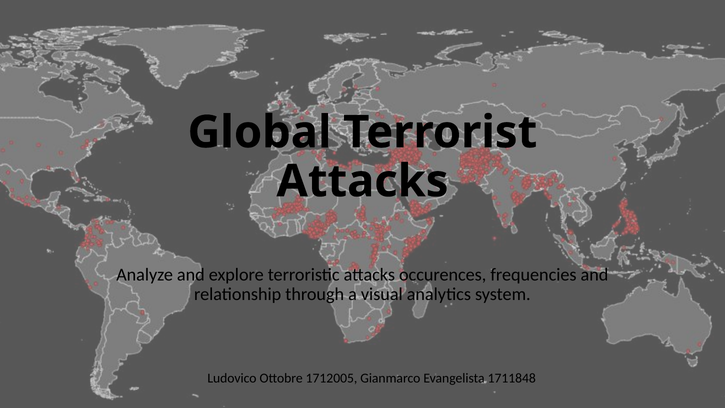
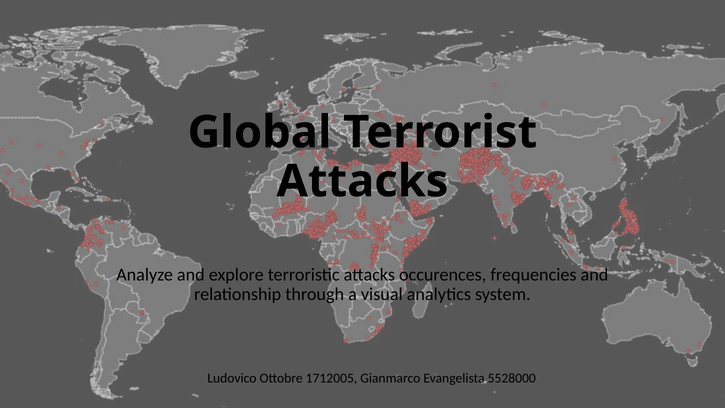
1711848: 1711848 -> 5528000
